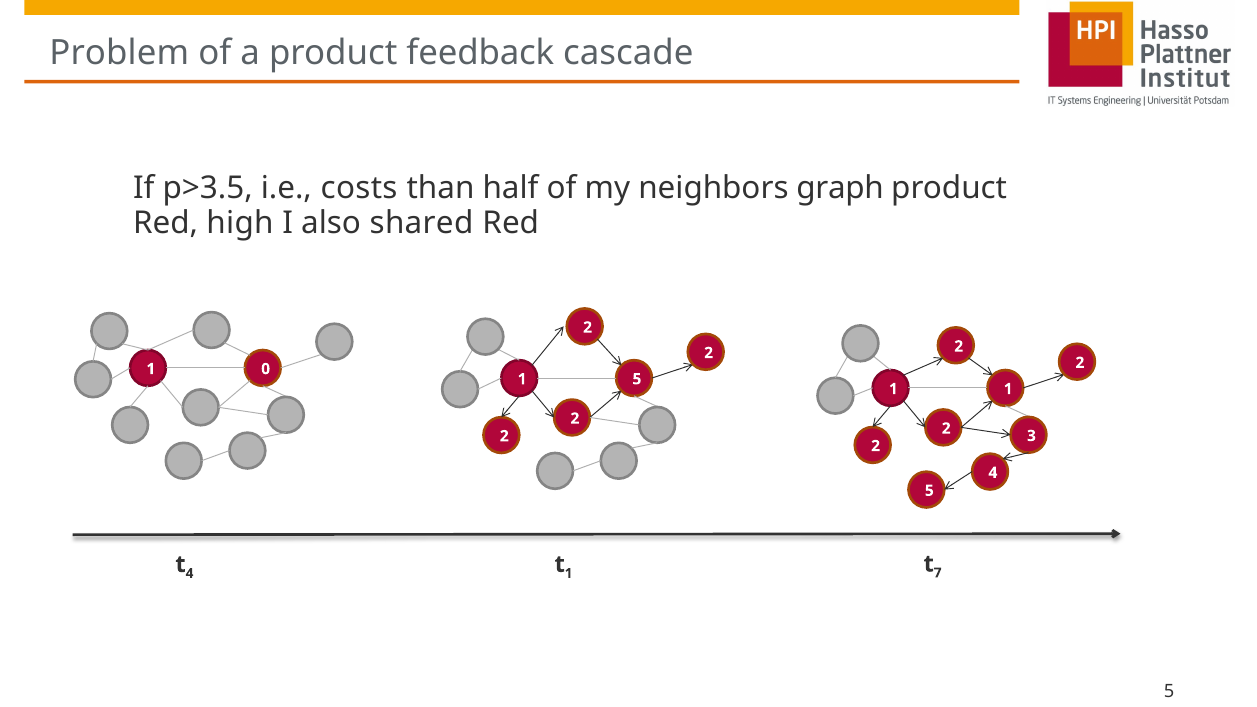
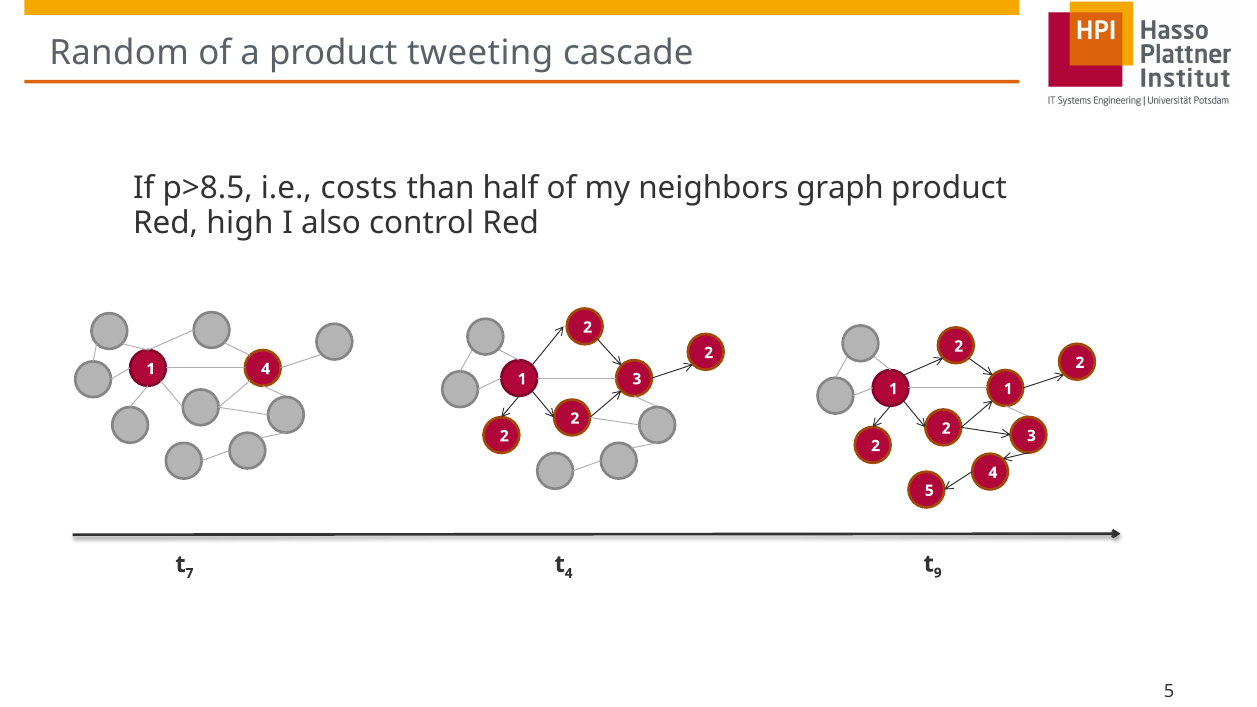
Problem: Problem -> Random
feedback: feedback -> tweeting
p>3.5: p>3.5 -> p>8.5
shared: shared -> control
1 0: 0 -> 4
1 5: 5 -> 3
7: 7 -> 9
1 at (569, 573): 1 -> 4
4 at (190, 573): 4 -> 7
